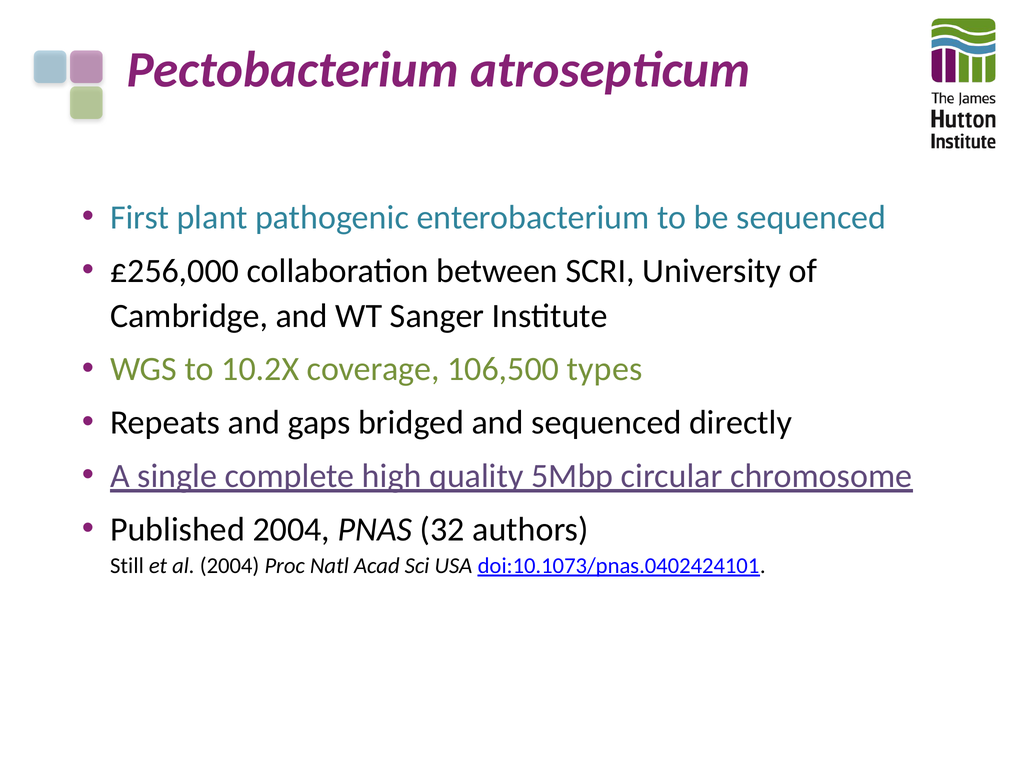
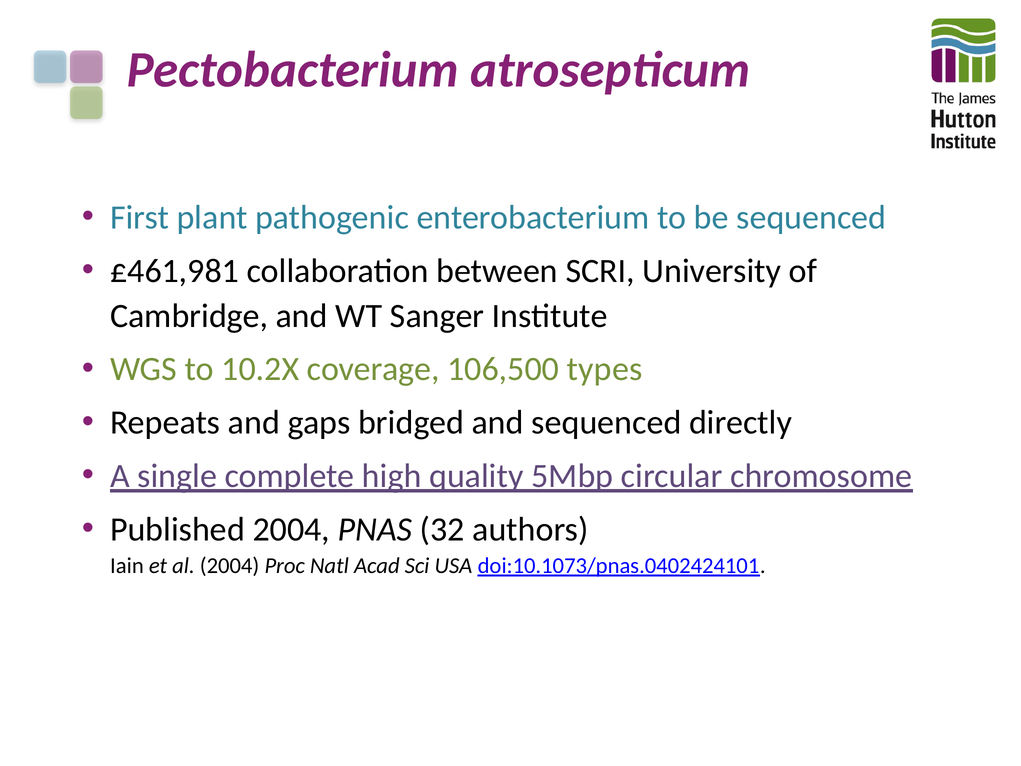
£256,000: £256,000 -> £461,981
Still: Still -> Iain
